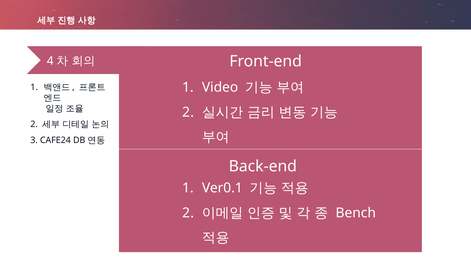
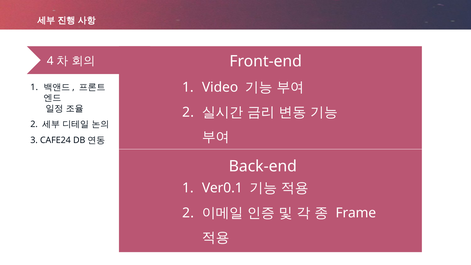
Bench: Bench -> Frame
